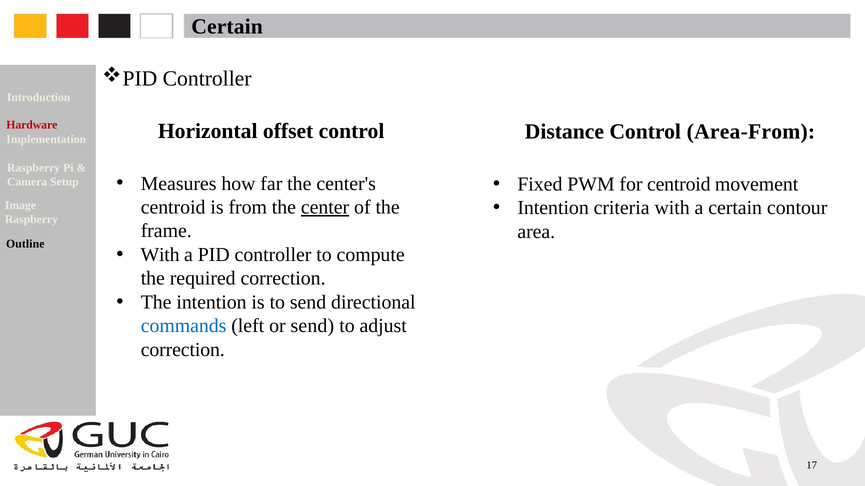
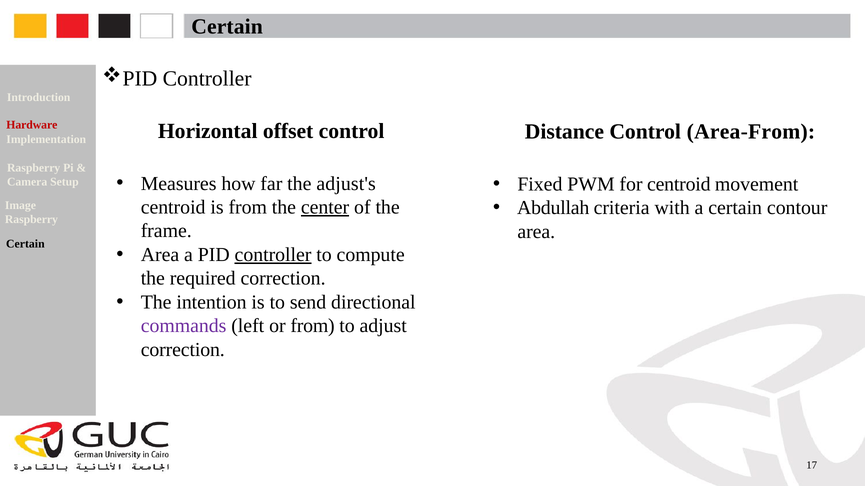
center's: center's -> adjust's
Intention at (553, 208): Intention -> Abdullah
Outline at (25, 244): Outline -> Certain
With at (160, 255): With -> Area
controller at (273, 255) underline: none -> present
commands colour: blue -> purple
or send: send -> from
